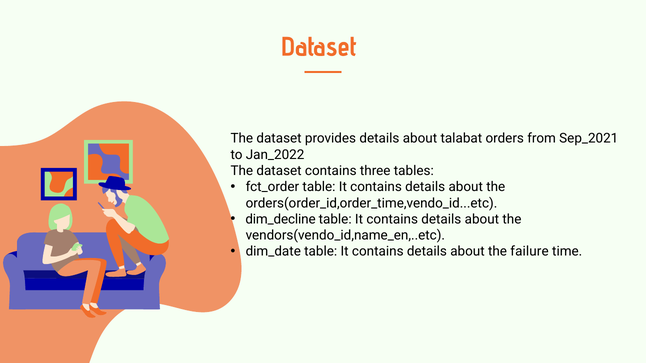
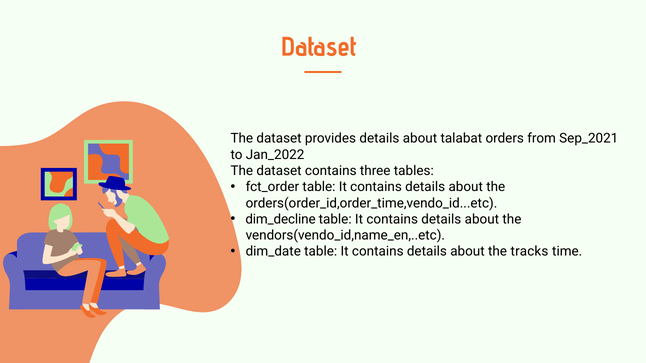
failure: failure -> tracks
